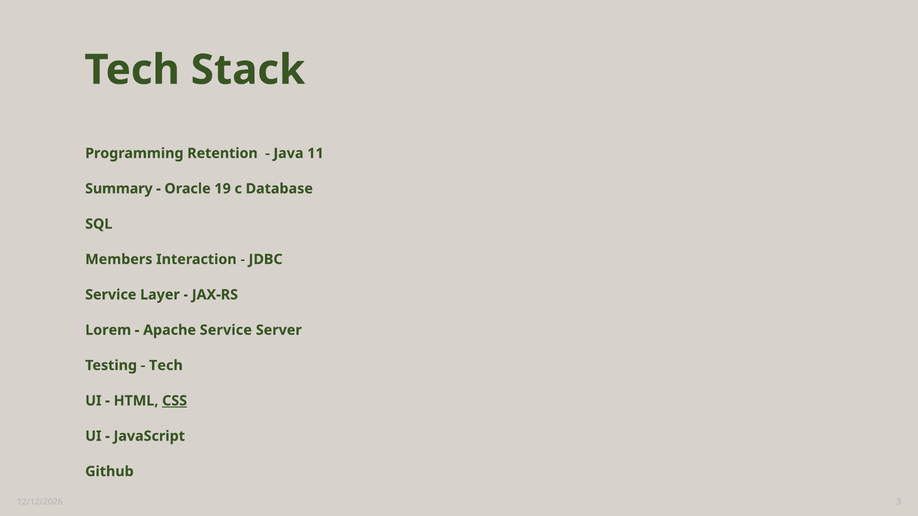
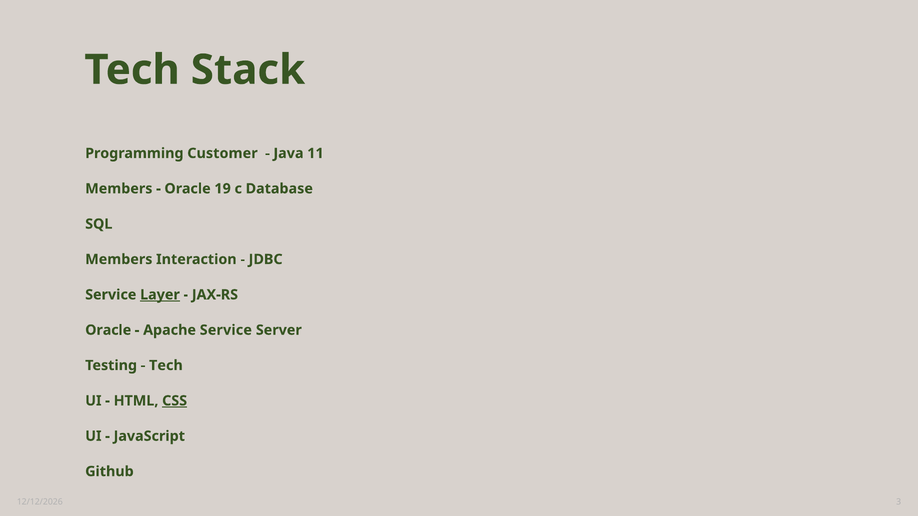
Retention: Retention -> Customer
Summary at (119, 189): Summary -> Members
Layer underline: none -> present
Lorem at (108, 330): Lorem -> Oracle
